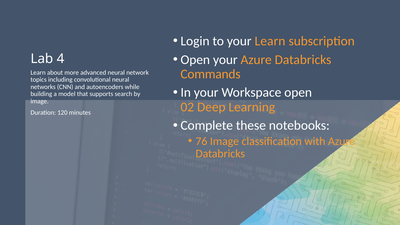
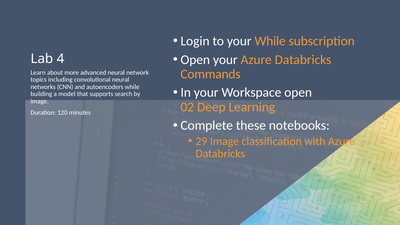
your Learn: Learn -> While
76: 76 -> 29
